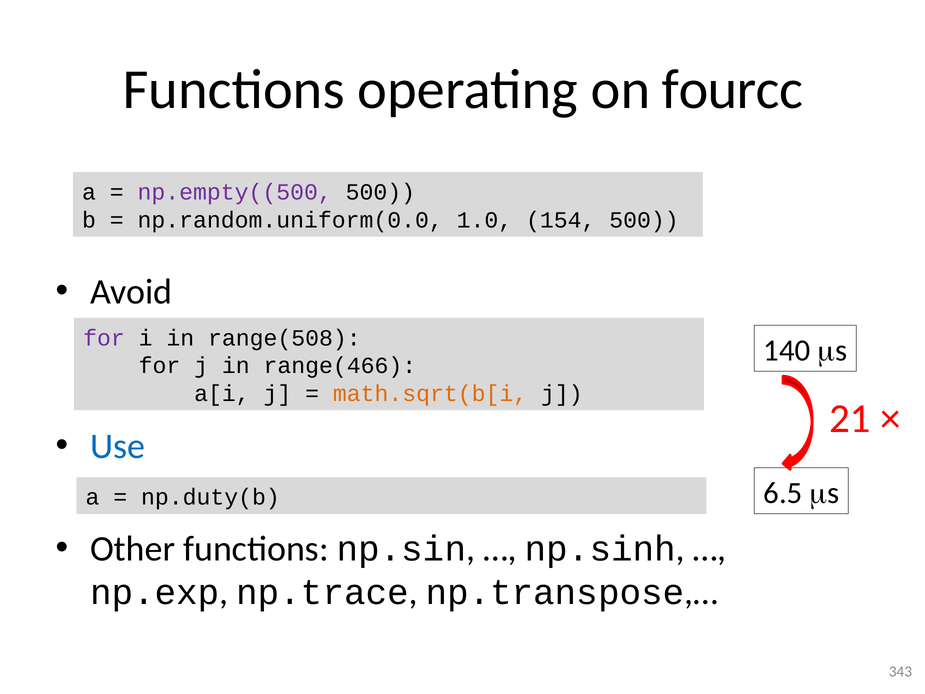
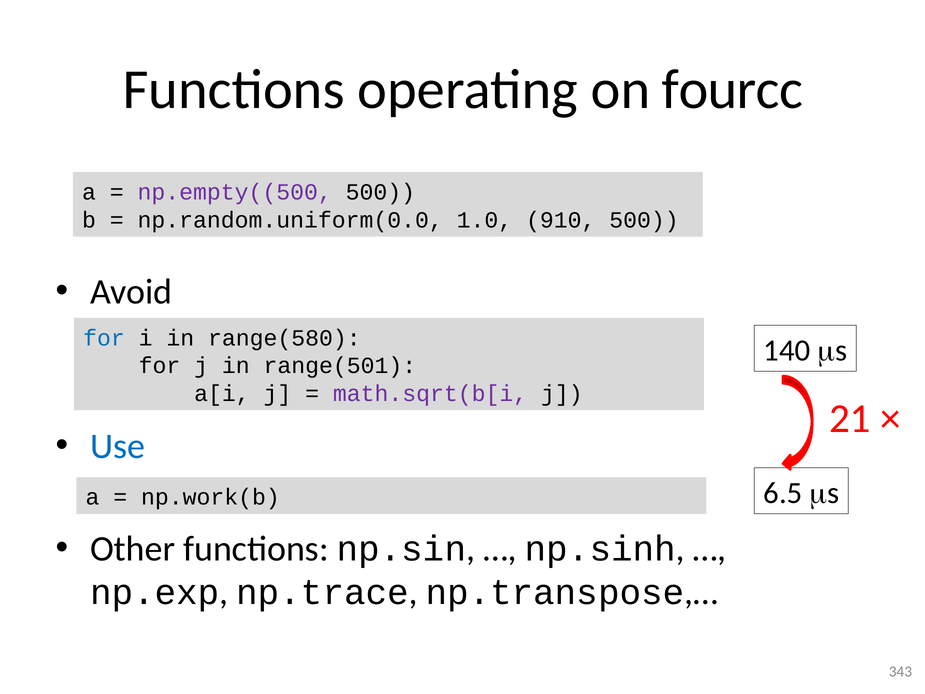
154: 154 -> 910
for at (104, 338) colour: purple -> blue
range(508: range(508 -> range(580
range(466: range(466 -> range(501
math.sqrt(b[i colour: orange -> purple
np.duty(b: np.duty(b -> np.work(b
